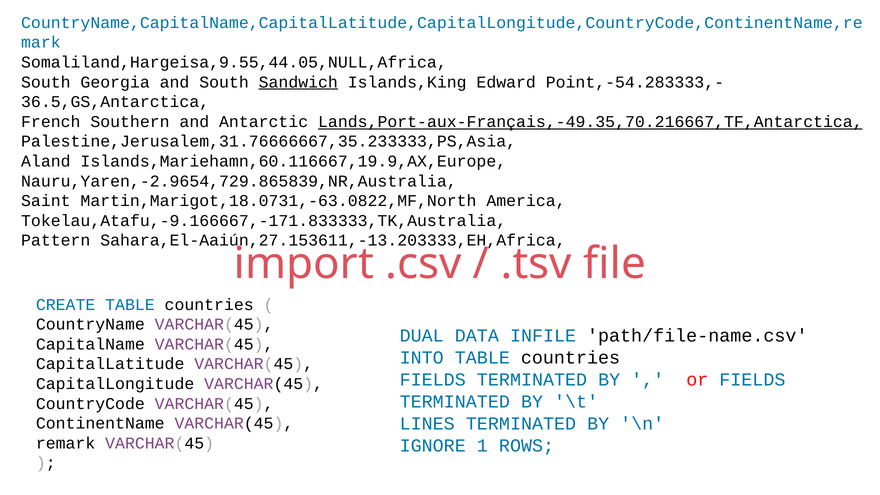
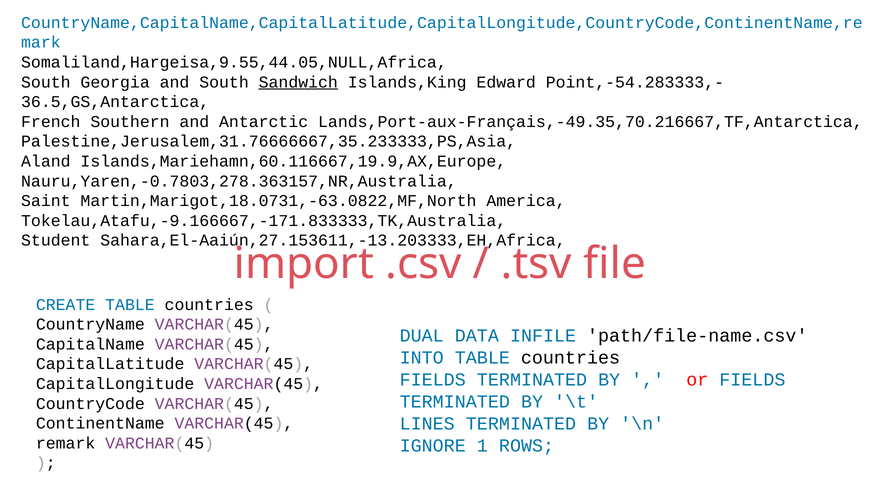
Lands,Port-aux-Français,-49.35,70.216667,TF,Antarctica underline: present -> none
Nauru,Yaren,-2.9654,729.865839,NR,Australia: Nauru,Yaren,-2.9654,729.865839,NR,Australia -> Nauru,Yaren,-0.7803,278.363157,NR,Australia
Pattern: Pattern -> Student
